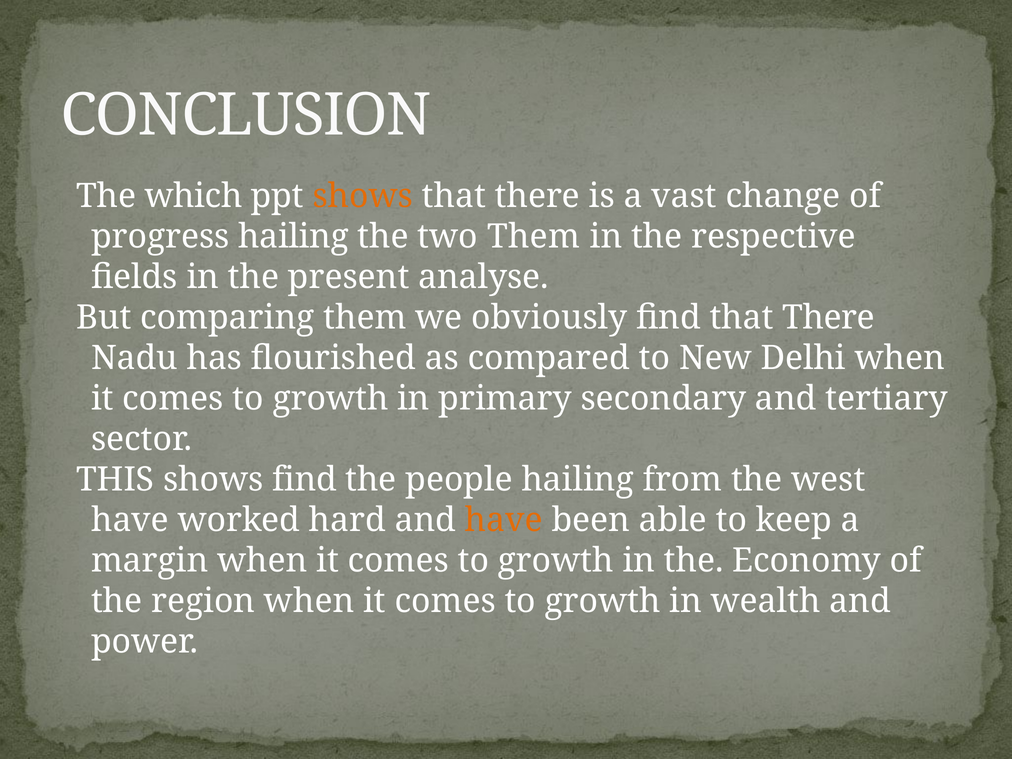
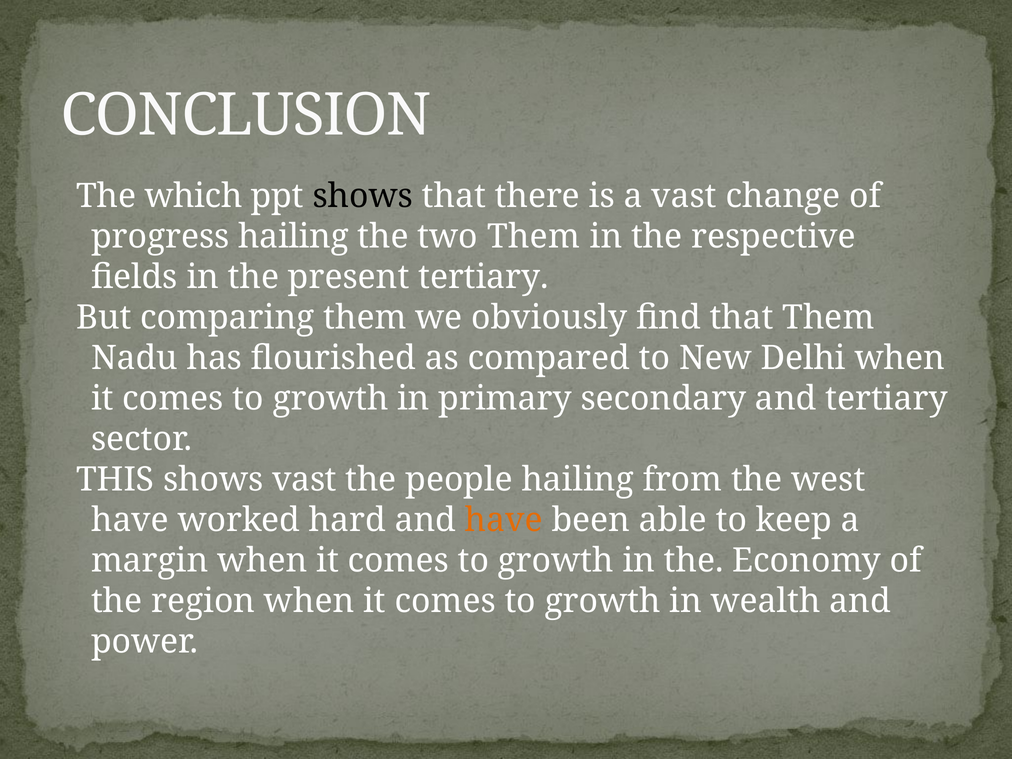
shows at (363, 196) colour: orange -> black
present analyse: analyse -> tertiary
find that There: There -> Them
shows find: find -> vast
